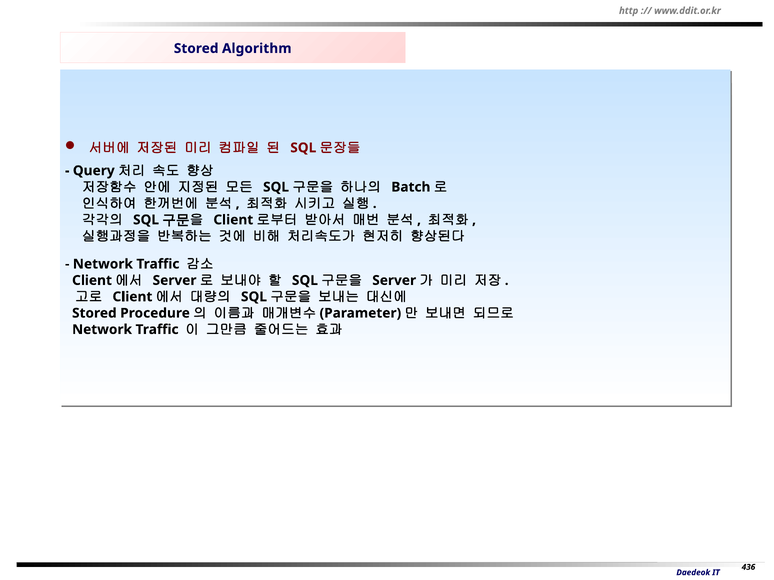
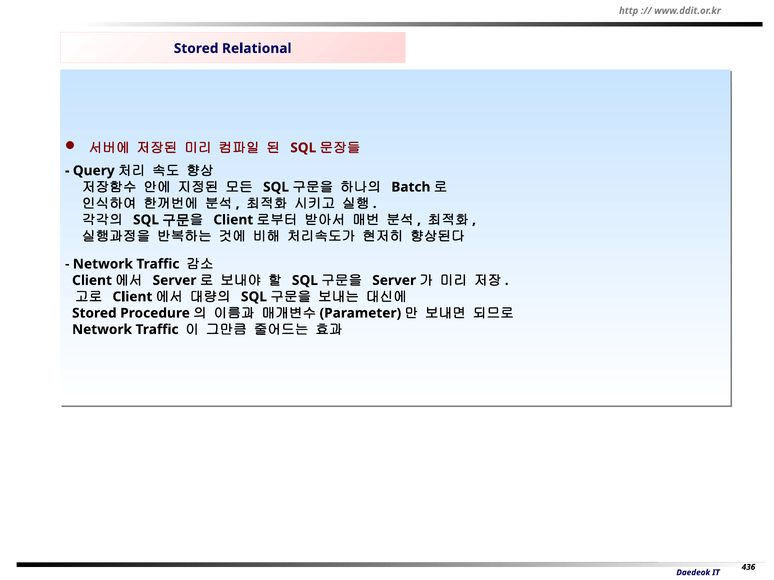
Algorithm: Algorithm -> Relational
